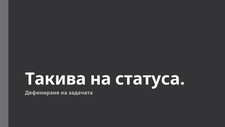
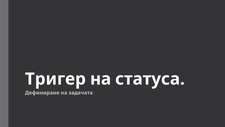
Такива: Такива -> Тригер
